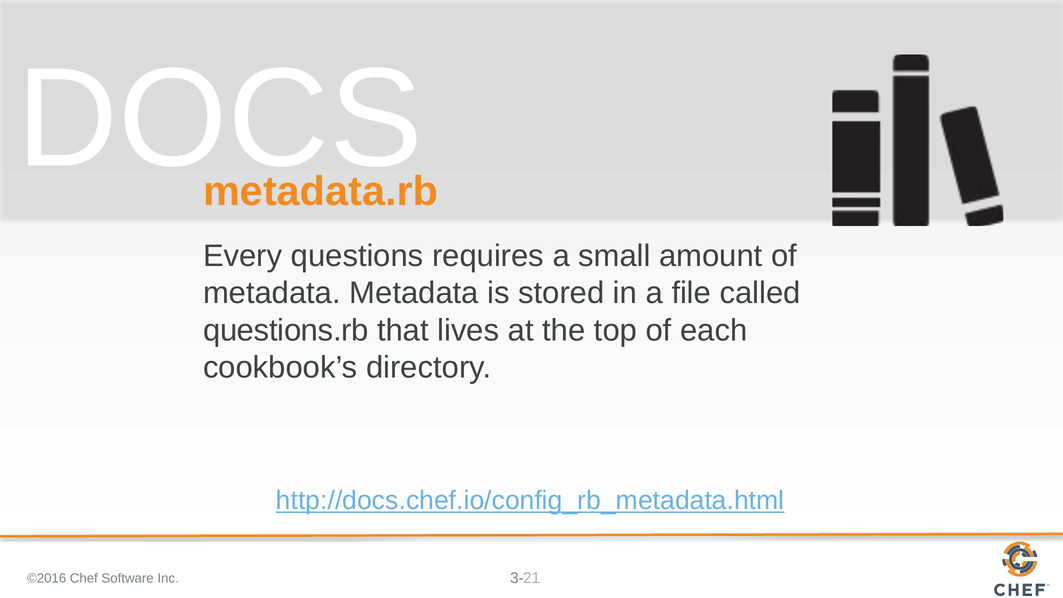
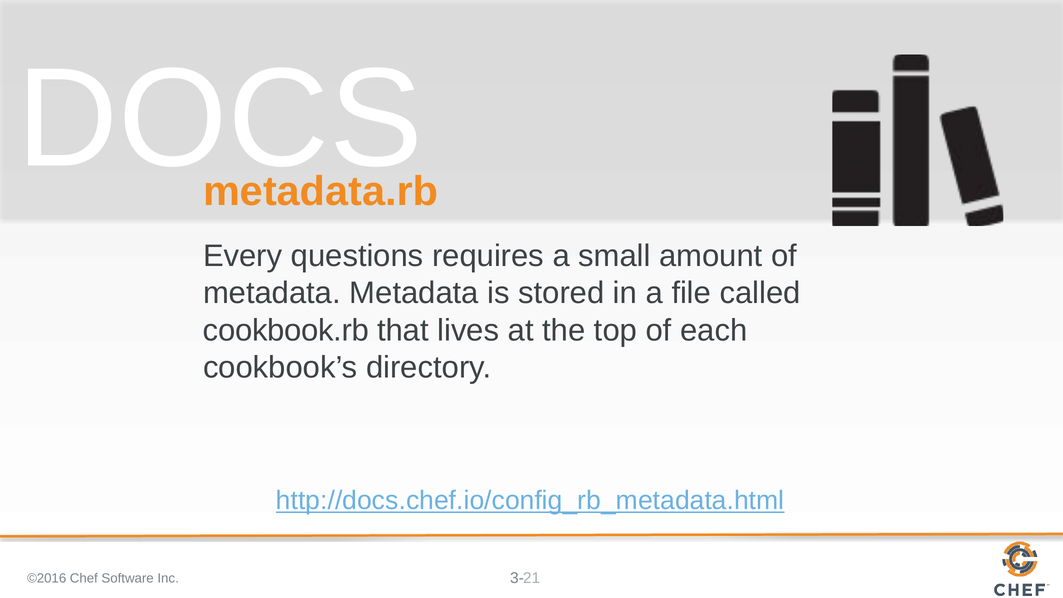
questions.rb: questions.rb -> cookbook.rb
